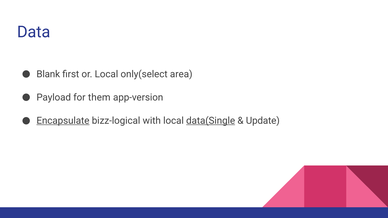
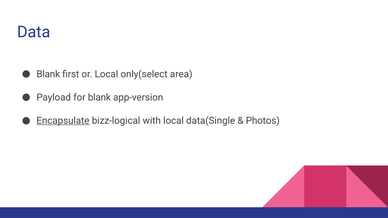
for them: them -> blank
data(Single underline: present -> none
Update: Update -> Photos
